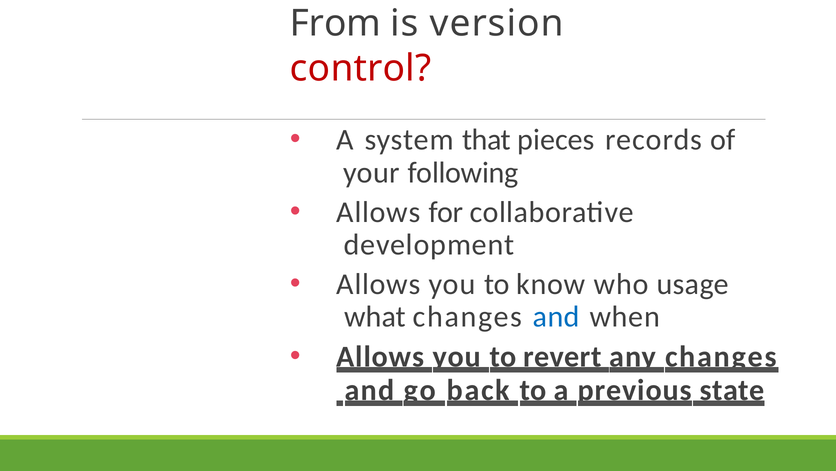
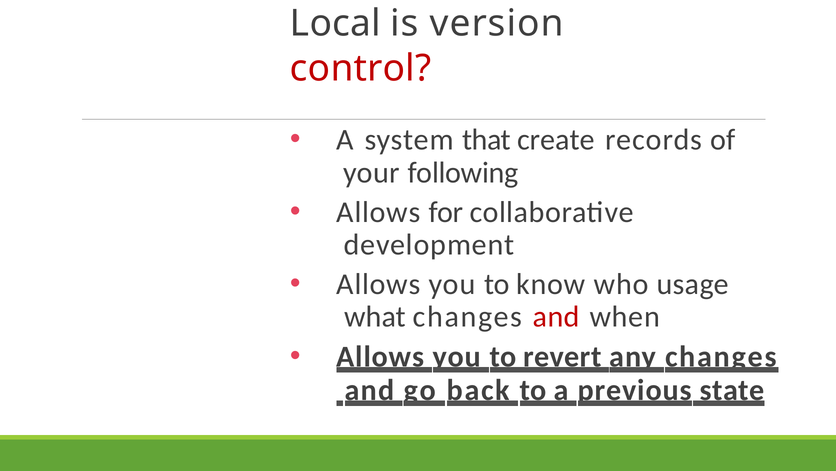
From: From -> Local
pieces: pieces -> create
and at (556, 316) colour: blue -> red
